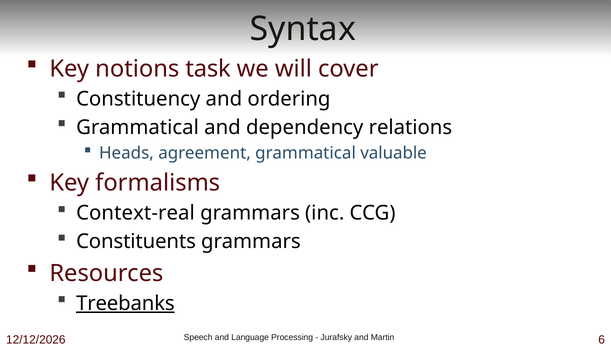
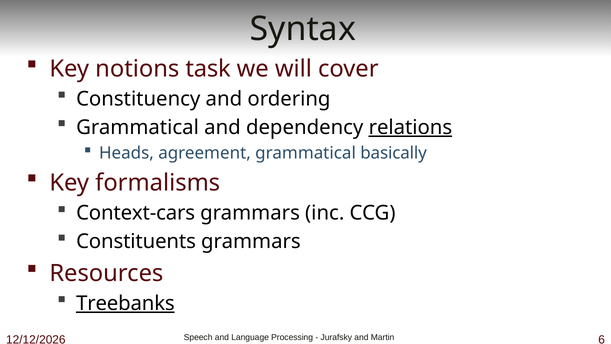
relations underline: none -> present
valuable: valuable -> basically
Context-real: Context-real -> Context-cars
